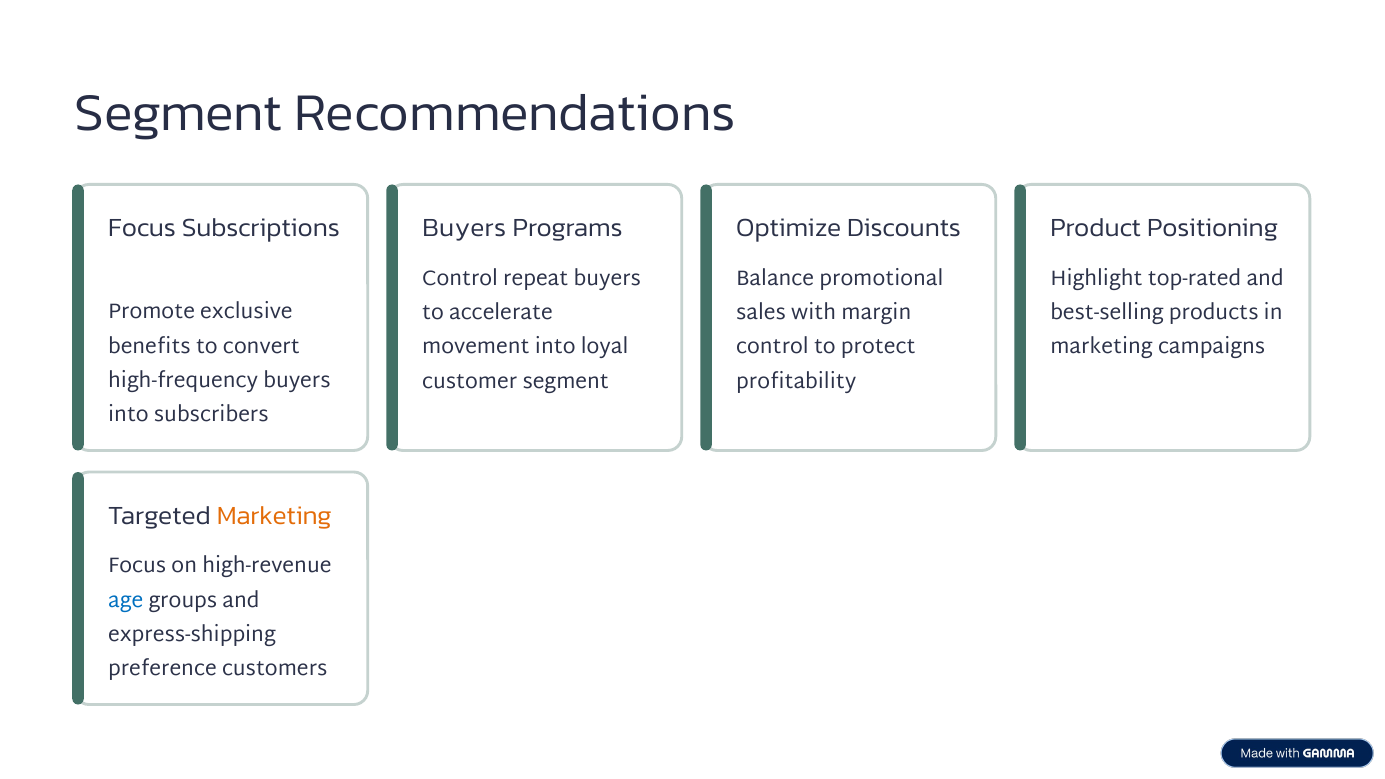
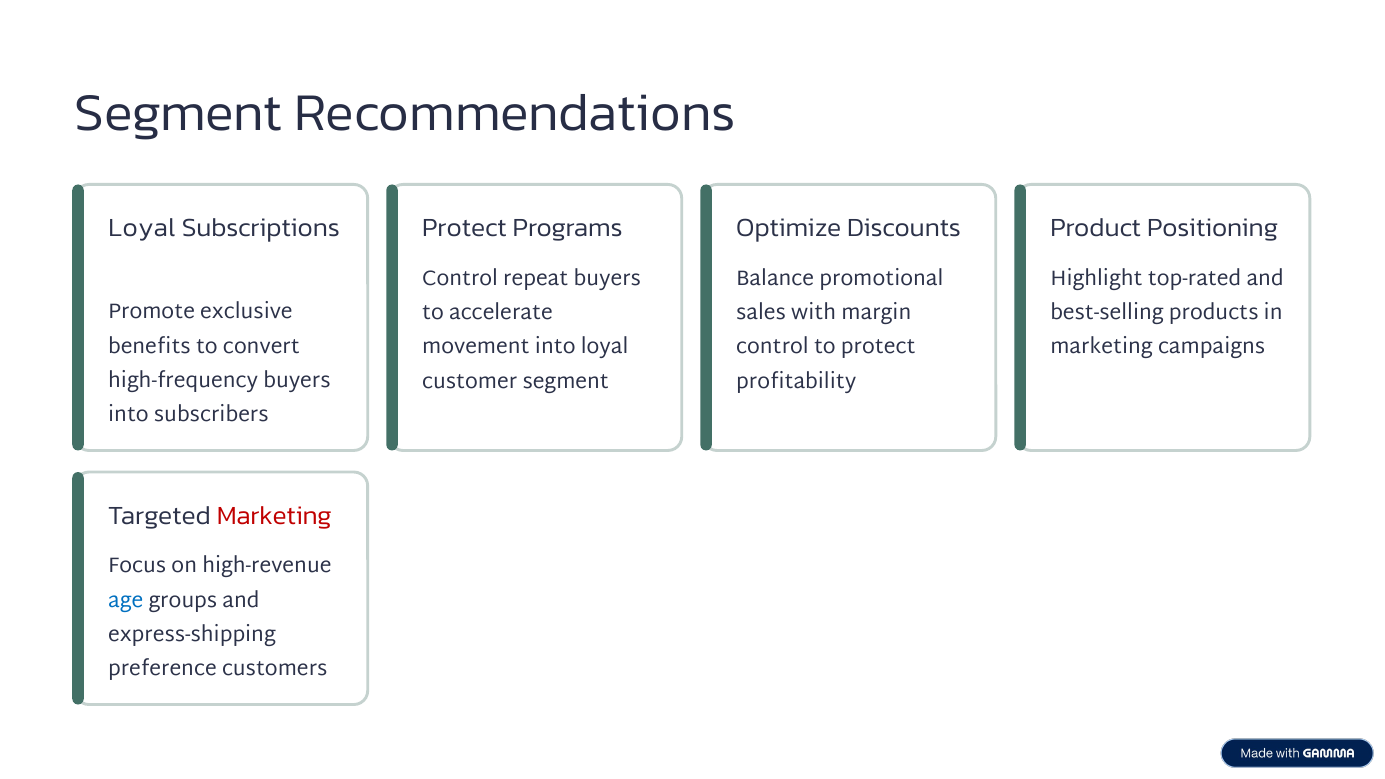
Focus at (142, 228): Focus -> Loyal
Buyers at (464, 228): Buyers -> Protect
Marketing at (274, 515) colour: orange -> red
